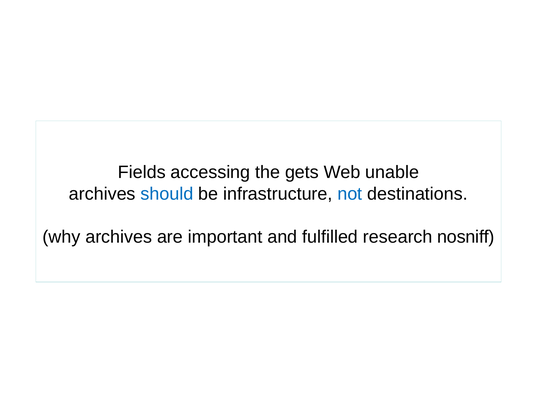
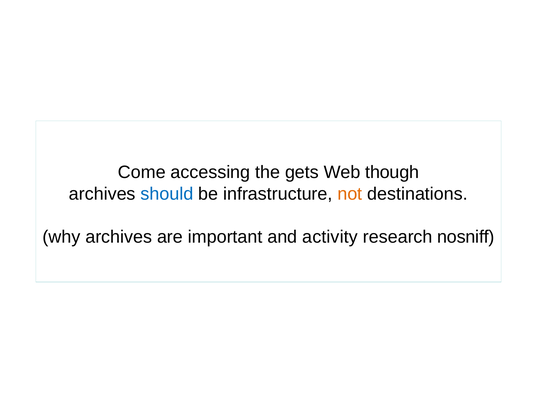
Fields: Fields -> Come
unable: unable -> though
not colour: blue -> orange
fulfilled: fulfilled -> activity
